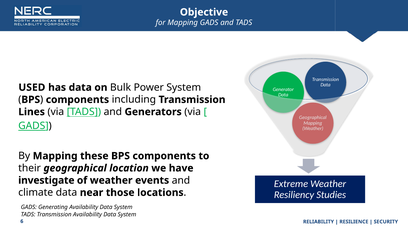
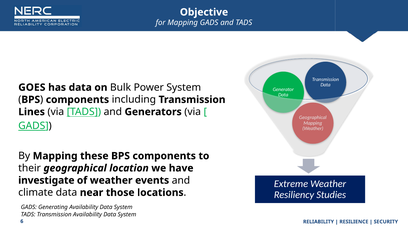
USED: USED -> GOES
